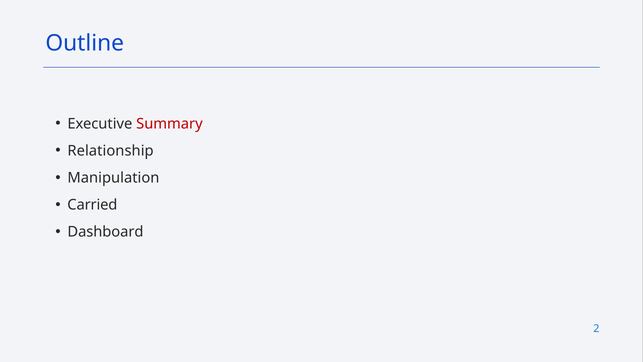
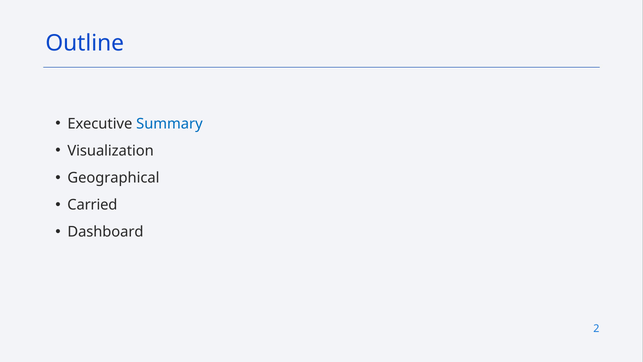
Summary colour: red -> blue
Relationship: Relationship -> Visualization
Manipulation: Manipulation -> Geographical
